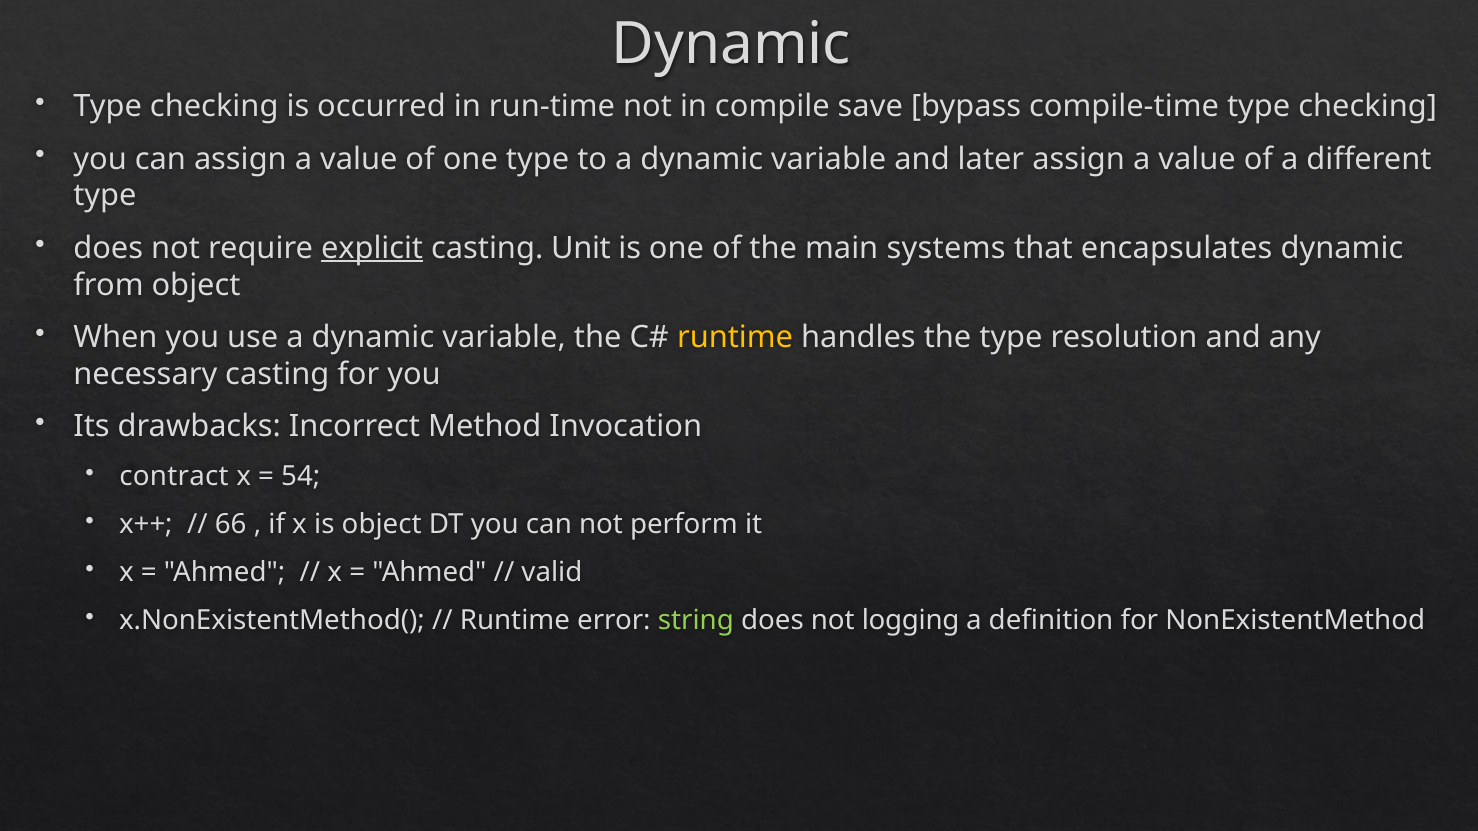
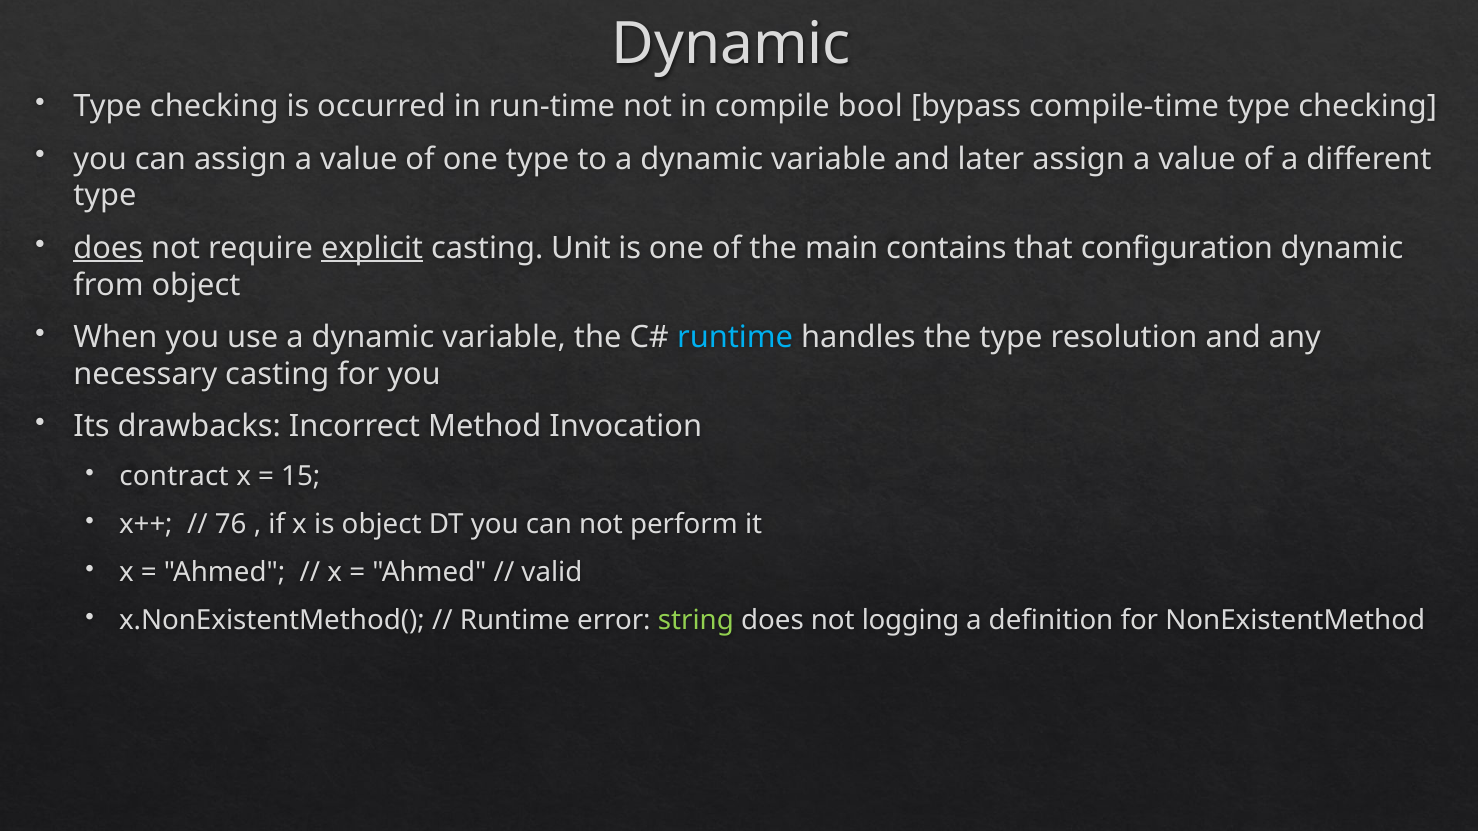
save: save -> bool
does at (108, 248) underline: none -> present
systems: systems -> contains
encapsulates: encapsulates -> configuration
runtime at (735, 338) colour: yellow -> light blue
54: 54 -> 15
66: 66 -> 76
